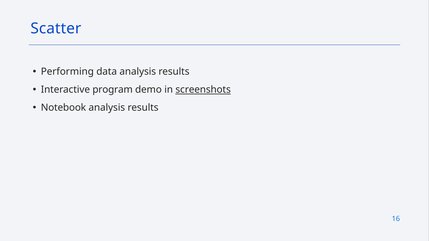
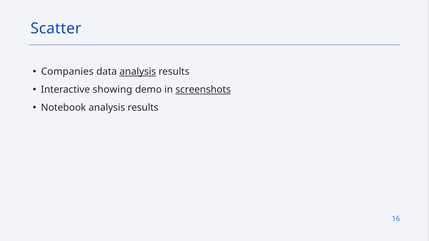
Performing: Performing -> Companies
analysis at (138, 72) underline: none -> present
program: program -> showing
